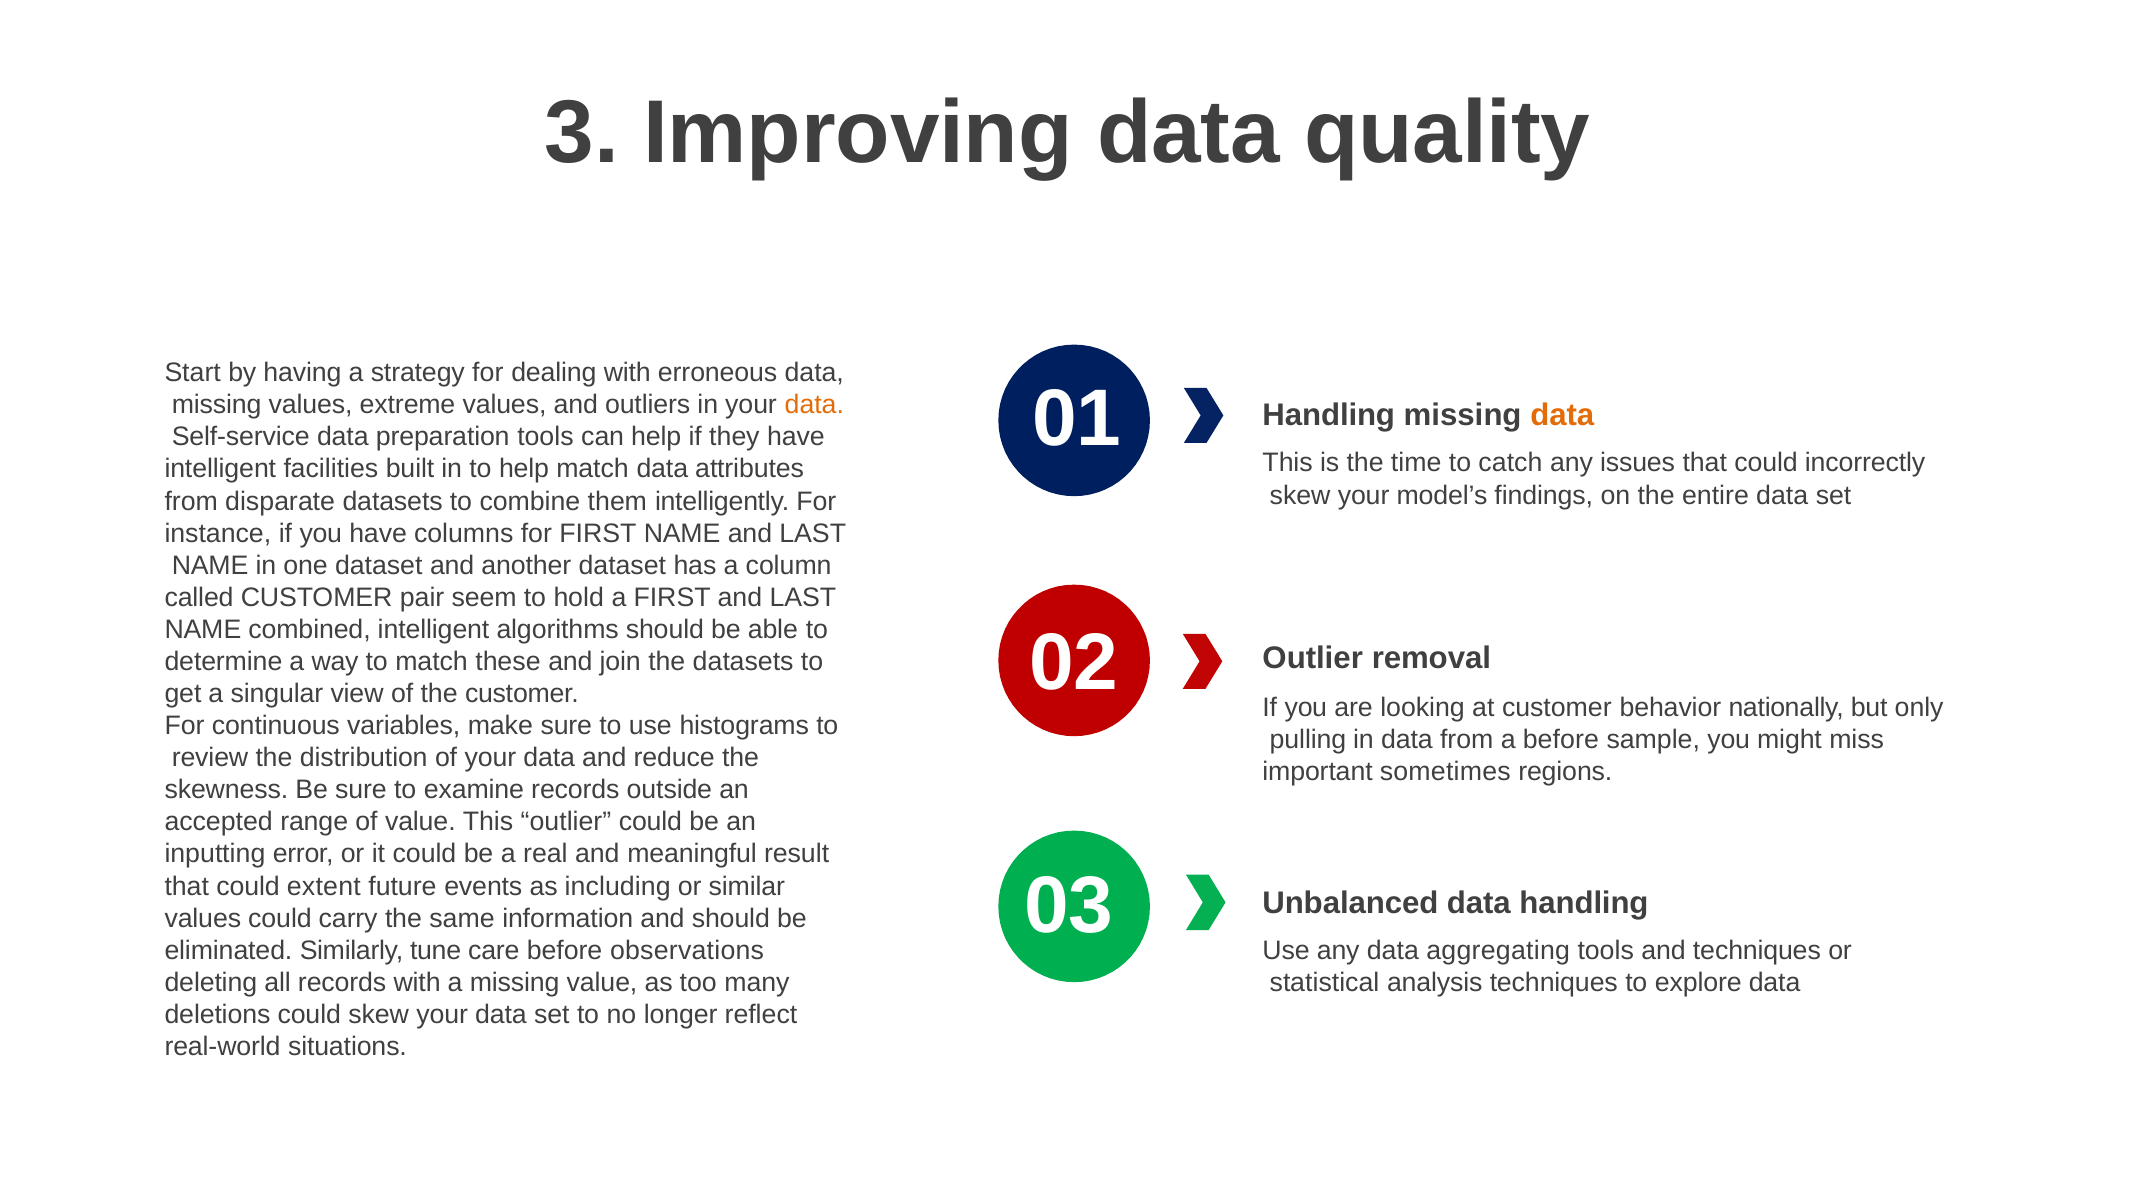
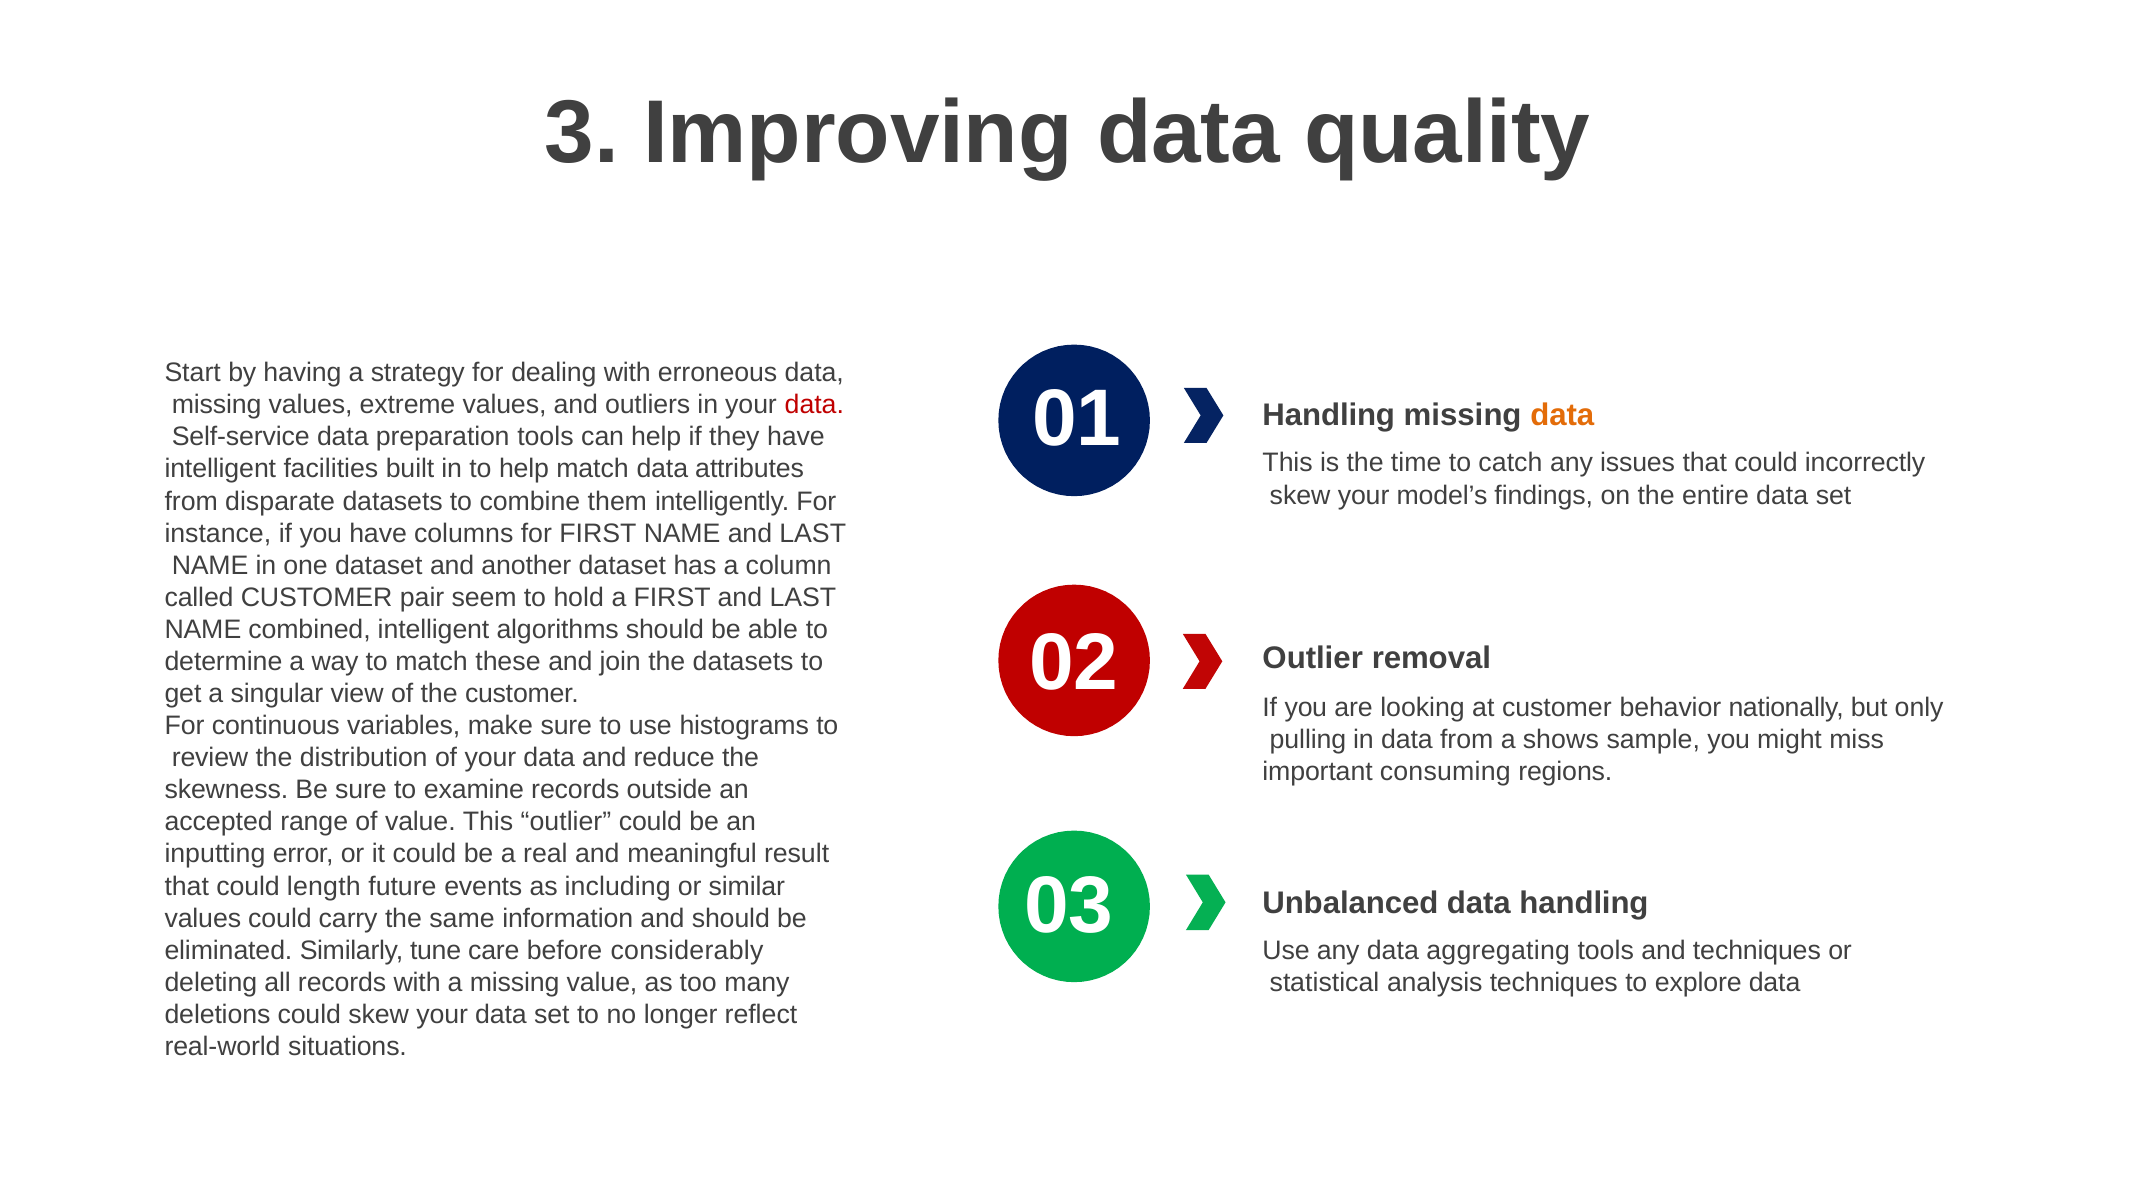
data at (814, 405) colour: orange -> red
a before: before -> shows
sometimes: sometimes -> consuming
extent: extent -> length
observations: observations -> considerably
